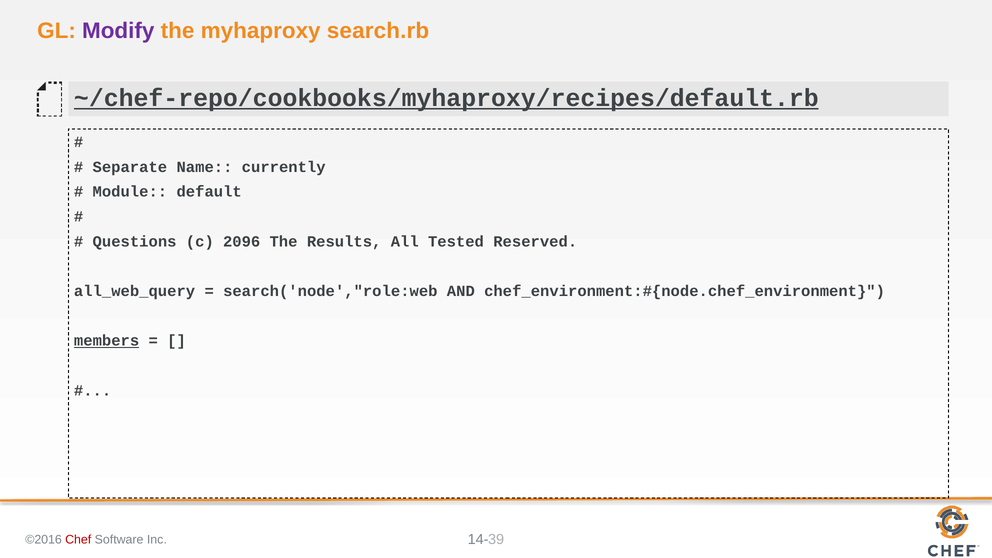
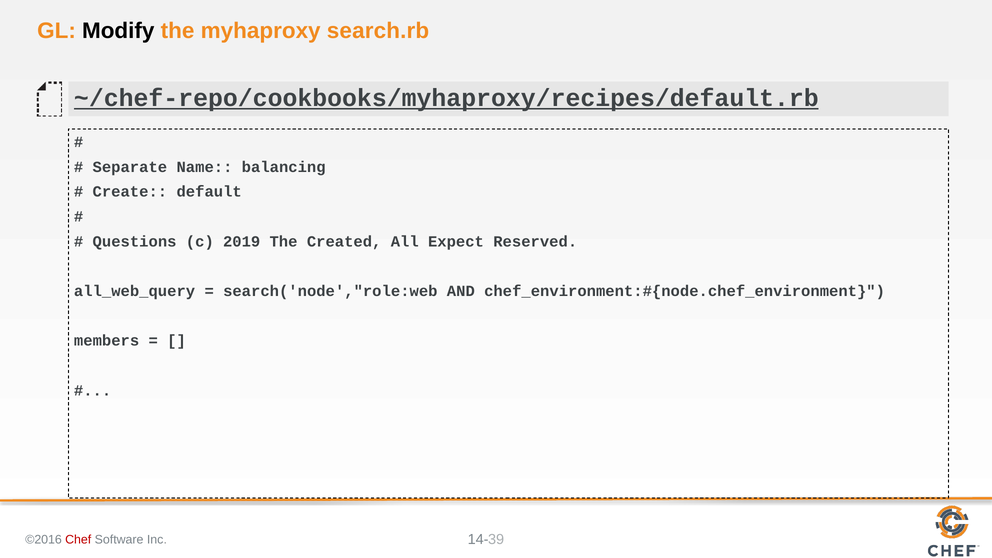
Modify colour: purple -> black
currently: currently -> balancing
Module: Module -> Create
2096: 2096 -> 2019
Results: Results -> Created
Tested: Tested -> Expect
members underline: present -> none
